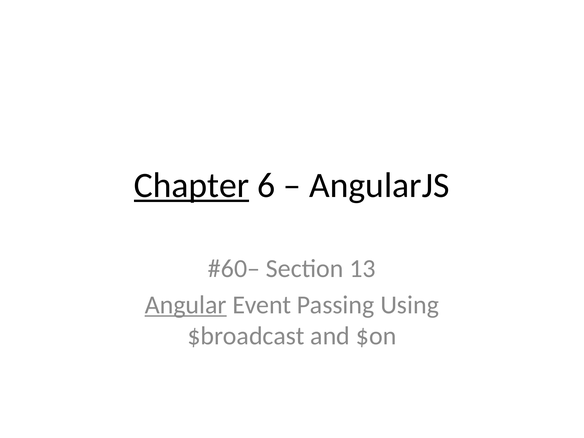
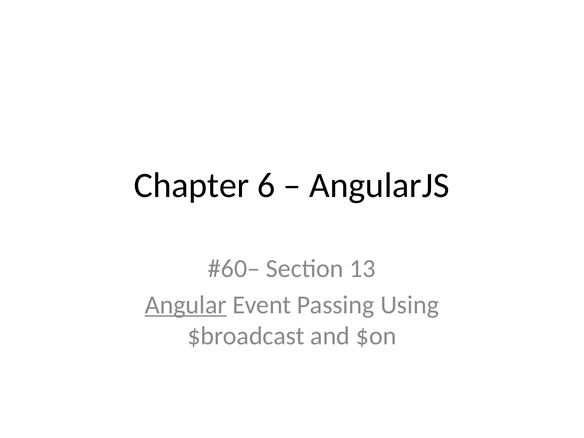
Chapter underline: present -> none
